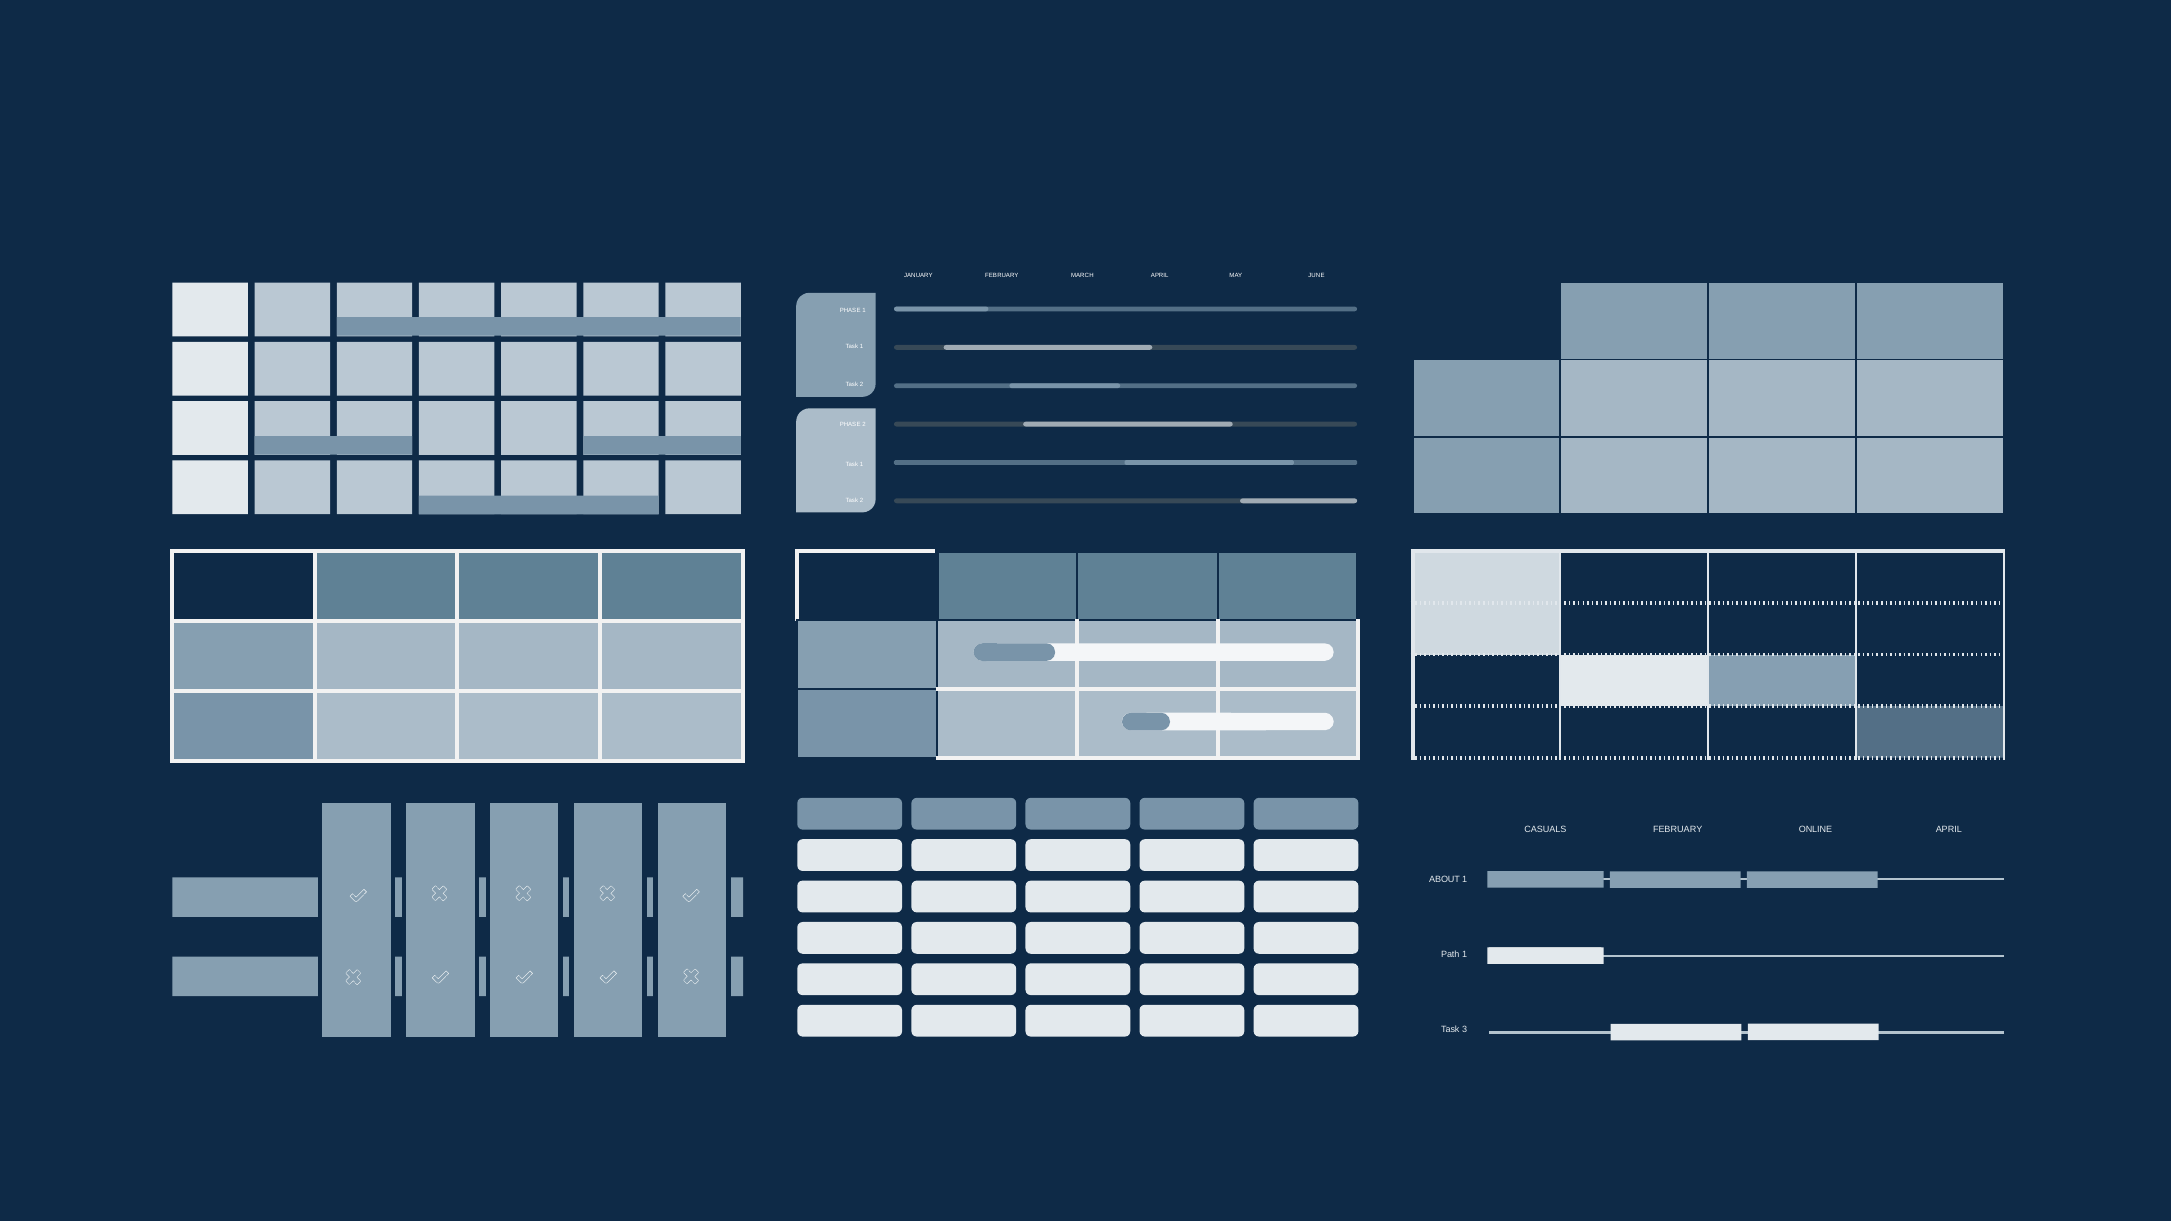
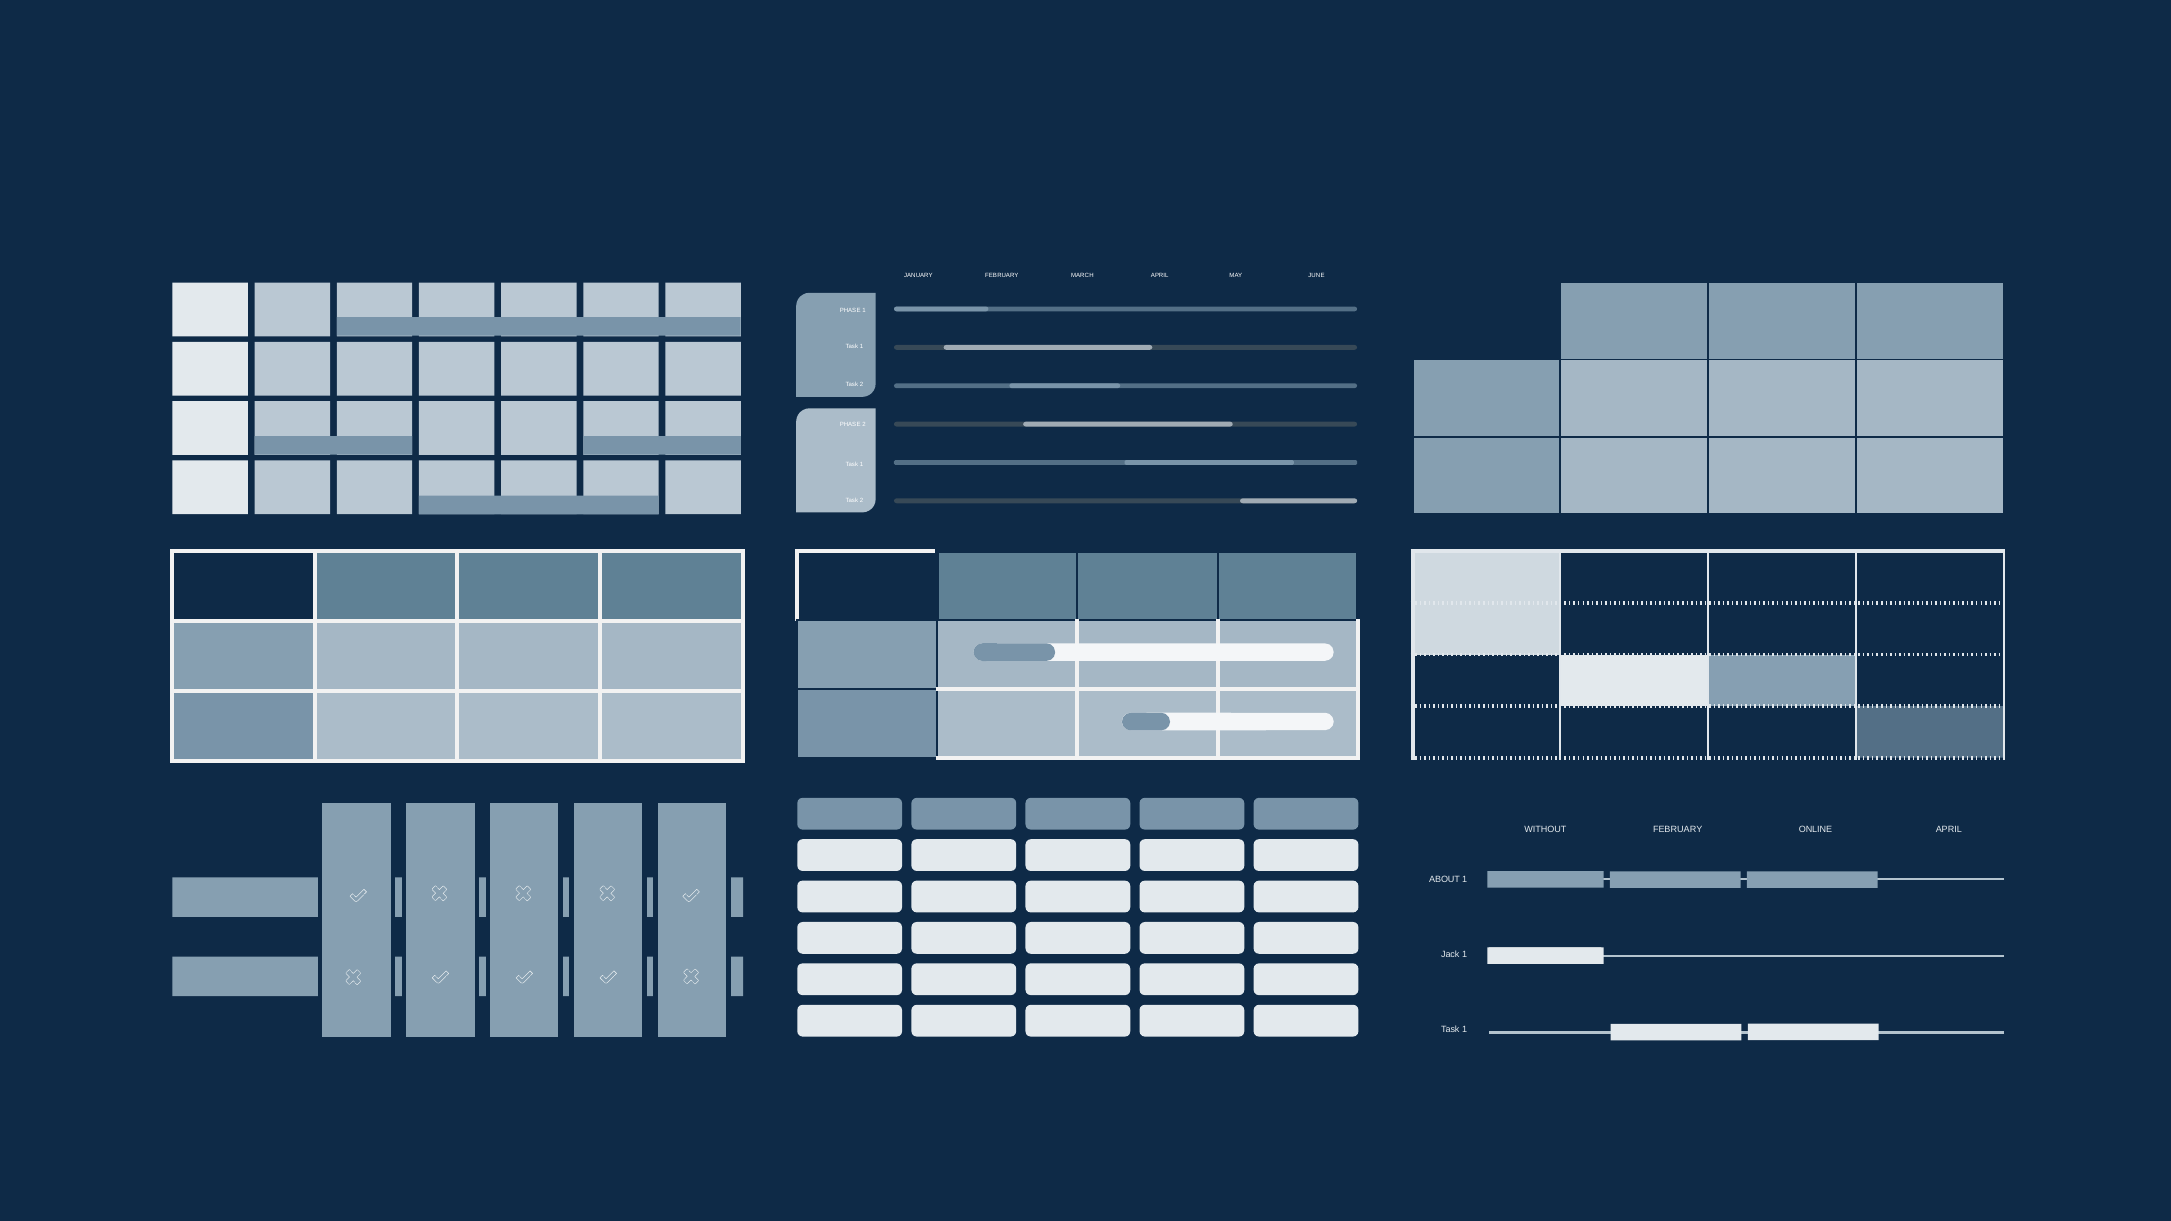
CASUALS: CASUALS -> WITHOUT
Path: Path -> Jack
3 at (1465, 1030): 3 -> 1
